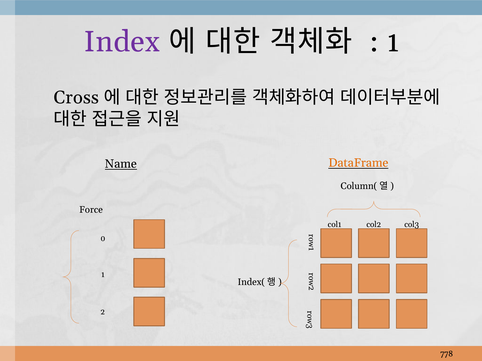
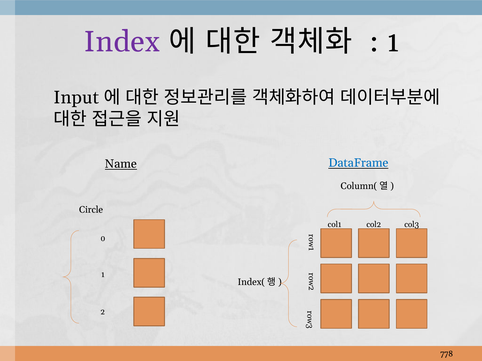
Cross: Cross -> Input
DataFrame colour: orange -> blue
Force: Force -> Circle
